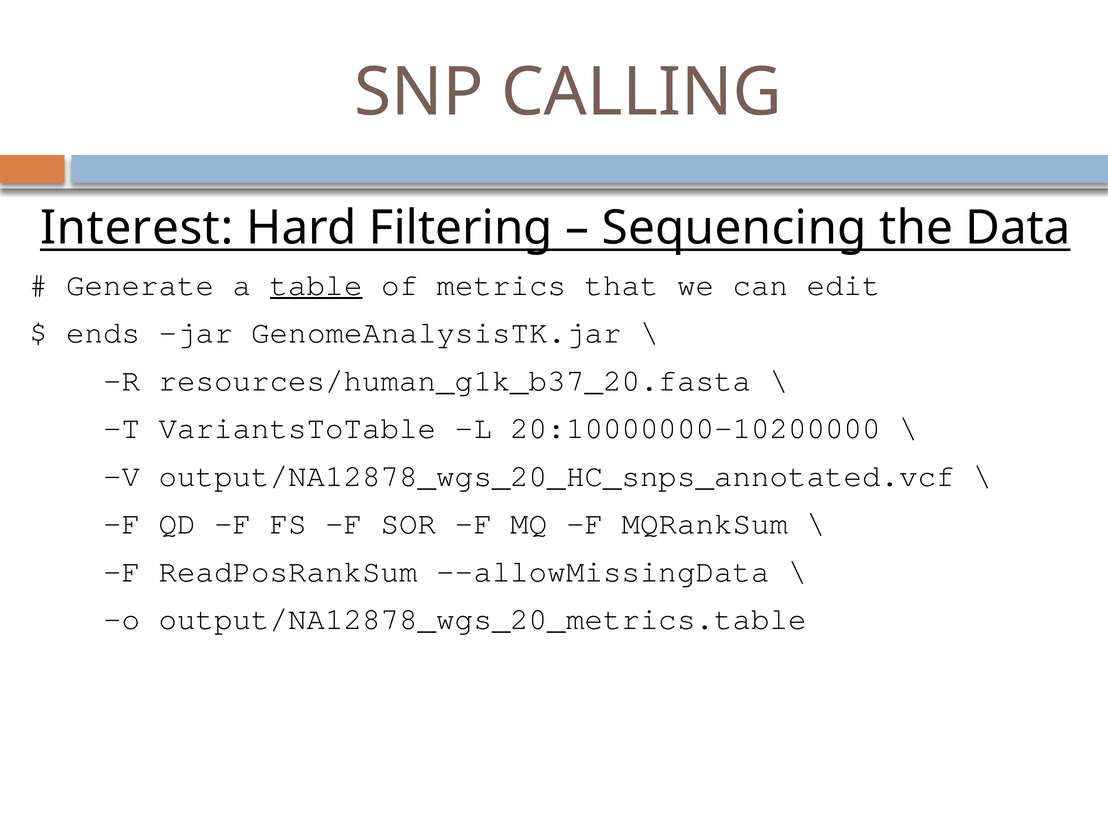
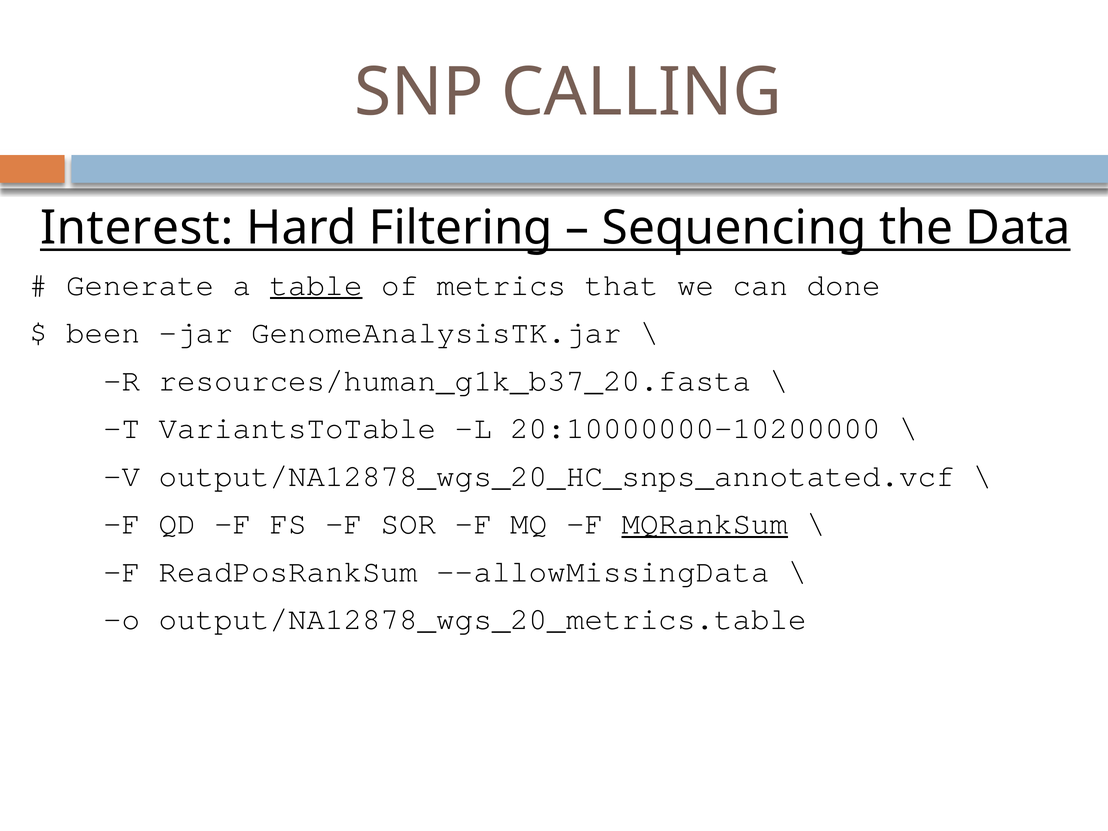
edit: edit -> done
ends: ends -> been
MQRankSum underline: none -> present
